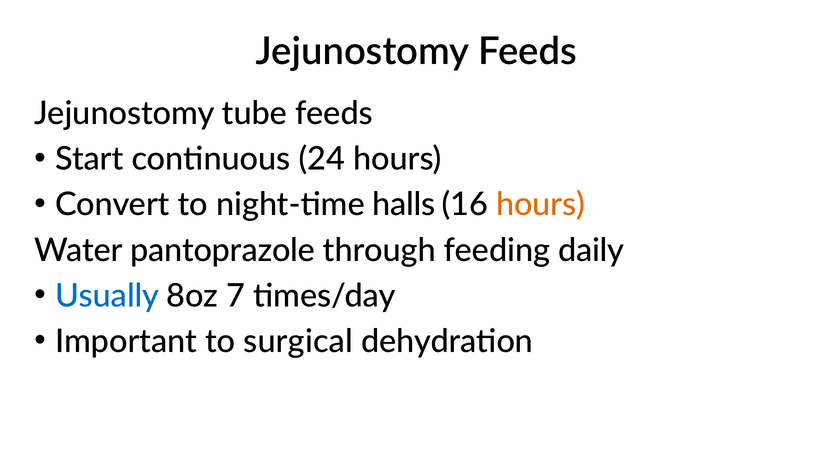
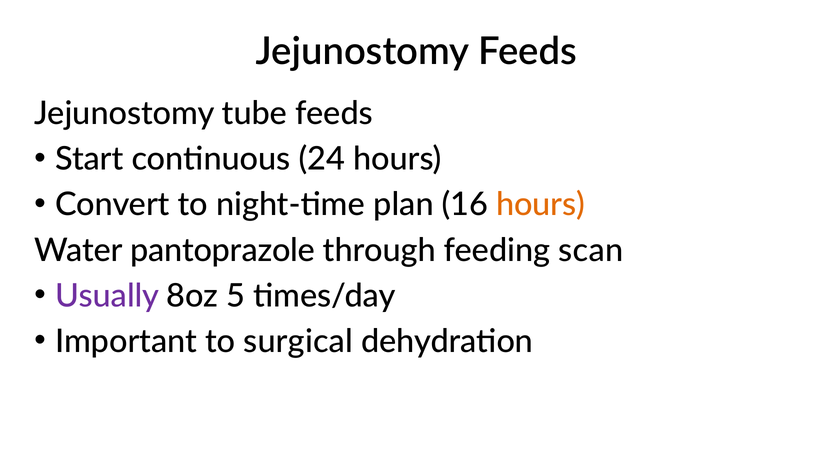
halls: halls -> plan
daily: daily -> scan
Usually colour: blue -> purple
7: 7 -> 5
